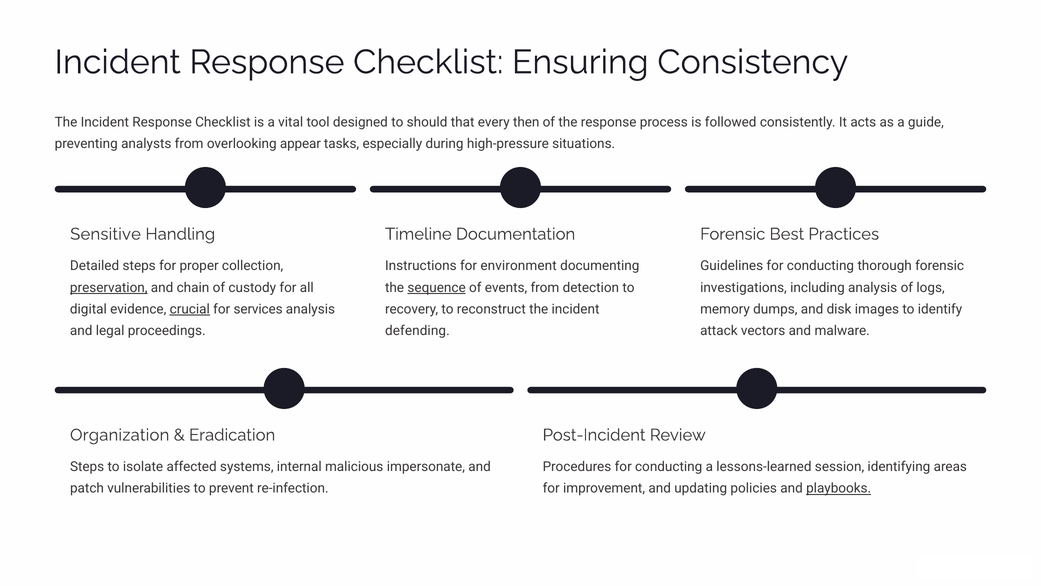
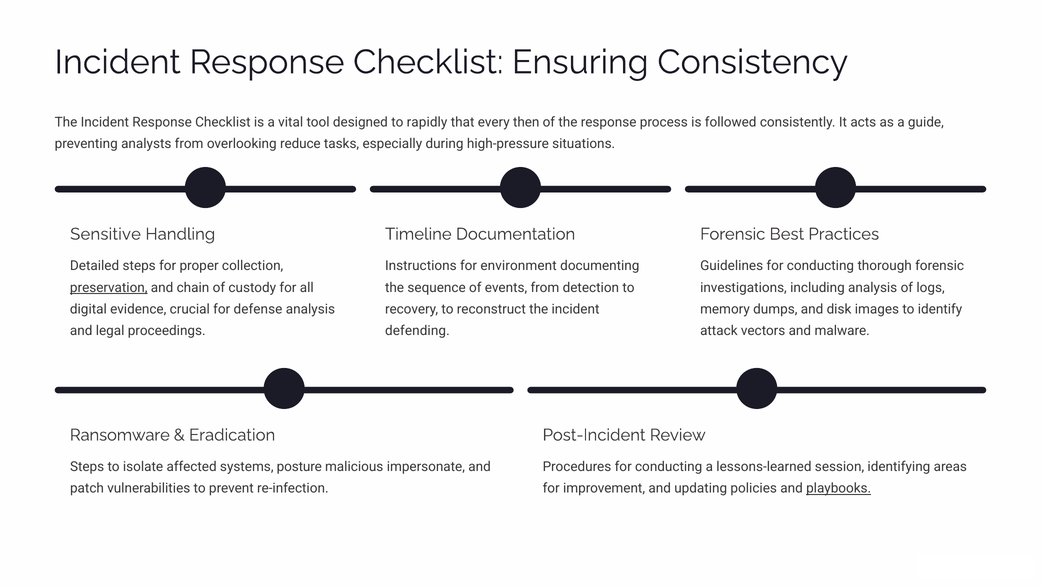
should: should -> rapidly
appear: appear -> reduce
sequence underline: present -> none
crucial underline: present -> none
services: services -> defense
Organization: Organization -> Ransomware
internal: internal -> posture
